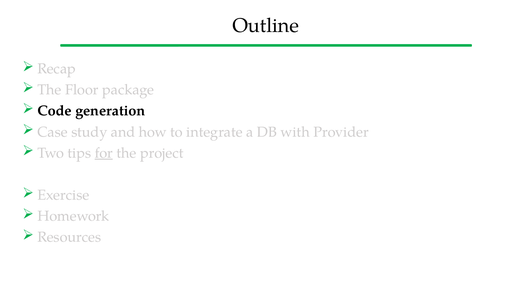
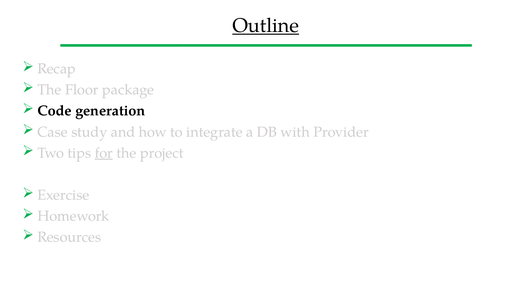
Outline underline: none -> present
